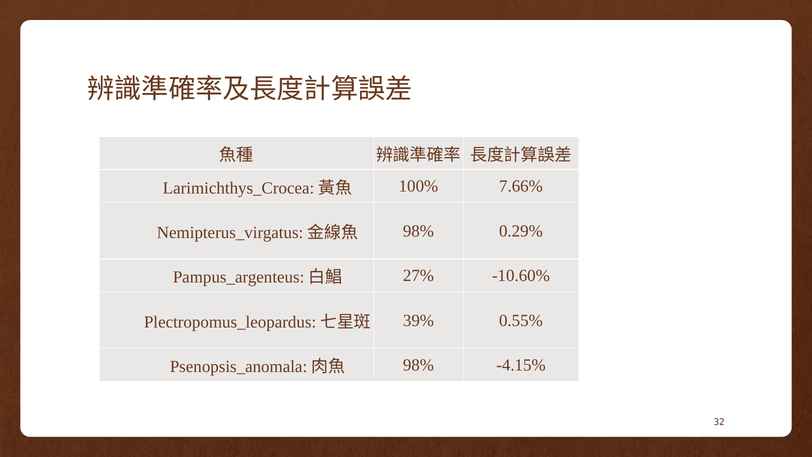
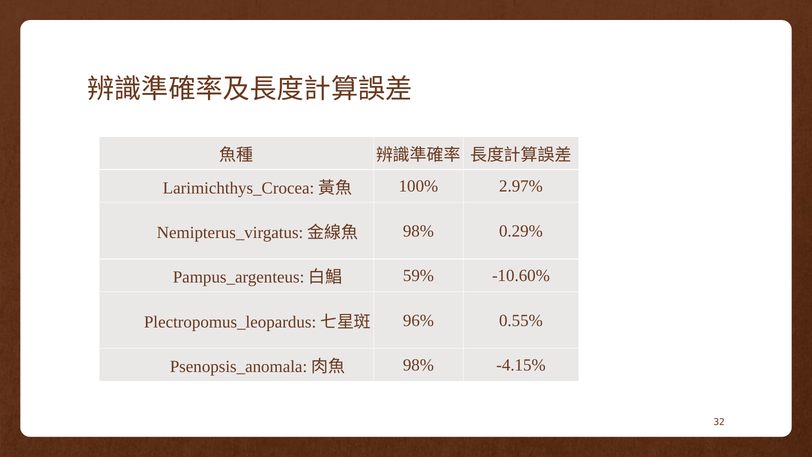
7.66%: 7.66% -> 2.97%
27%: 27% -> 59%
39%: 39% -> 96%
